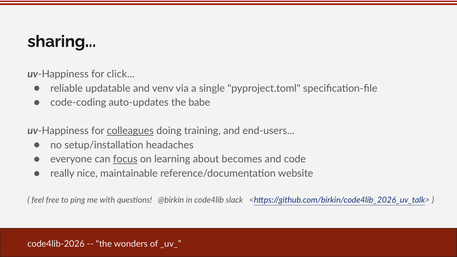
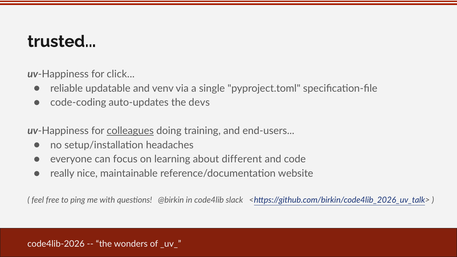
sharing: sharing -> trusted
babe: babe -> devs
focus underline: present -> none
becomes: becomes -> different
